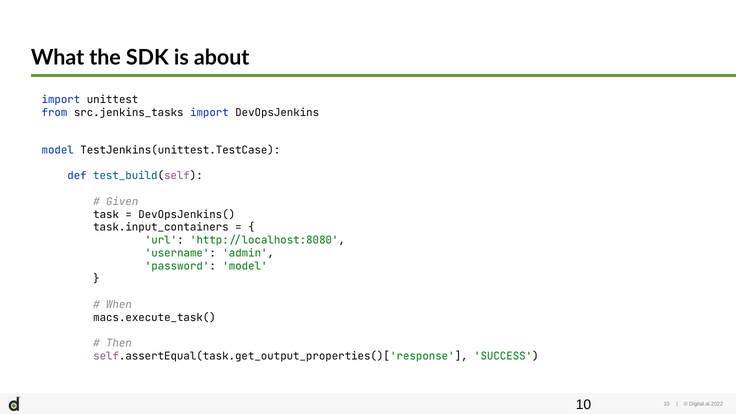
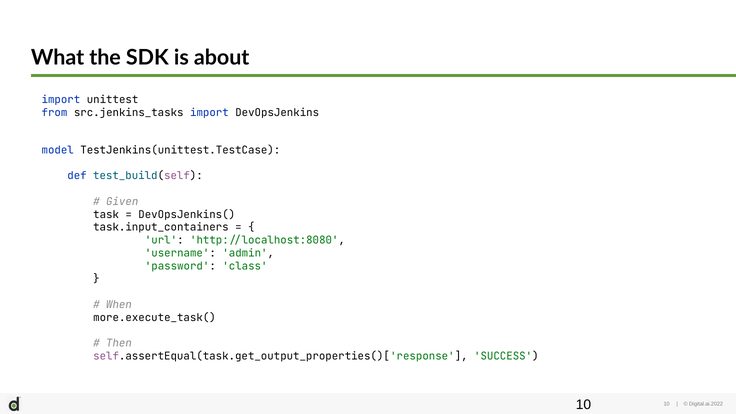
password model: model -> class
macs.execute_task(: macs.execute_task( -> more.execute_task(
